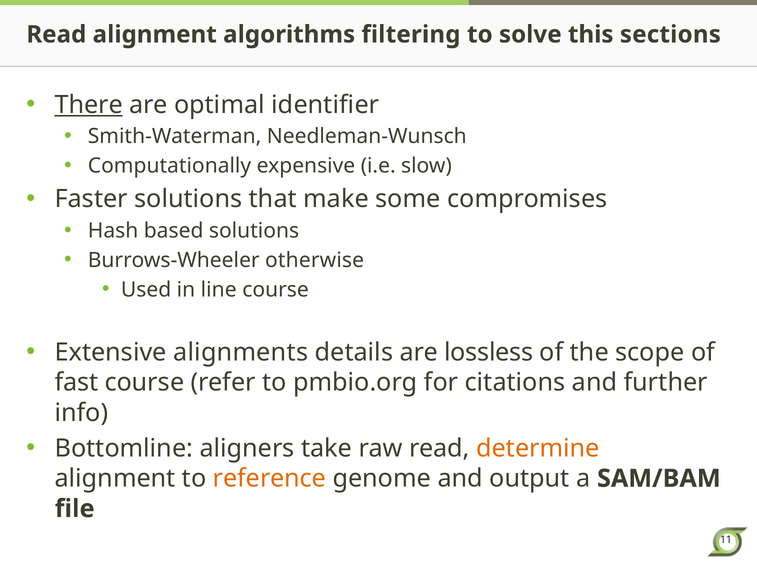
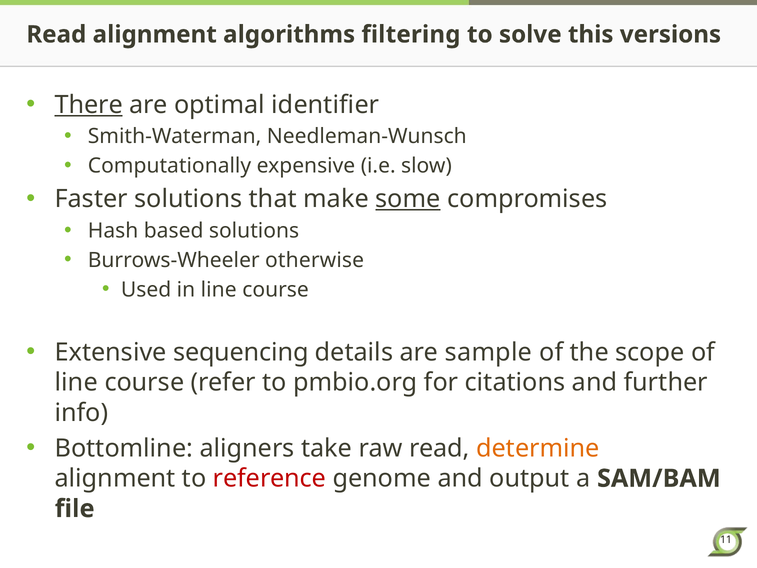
sections: sections -> versions
some underline: none -> present
alignments: alignments -> sequencing
lossless: lossless -> sample
fast at (76, 382): fast -> line
reference colour: orange -> red
